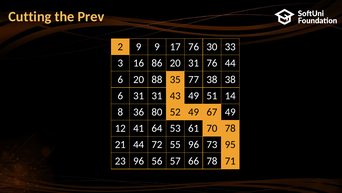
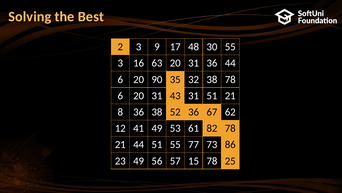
Cutting: Cutting -> Solving
Prev: Prev -> Best
2 9: 9 -> 3
17 76: 76 -> 48
30 33: 33 -> 55
86: 86 -> 63
31 76: 76 -> 36
88: 88 -> 90
77: 77 -> 32
38 38: 38 -> 78
31 at (139, 95): 31 -> 20
43 49: 49 -> 31
51 14: 14 -> 21
36 80: 80 -> 38
52 49: 49 -> 36
67 49: 49 -> 62
41 64: 64 -> 49
70: 70 -> 82
44 72: 72 -> 51
55 96: 96 -> 77
95: 95 -> 86
23 96: 96 -> 49
66: 66 -> 15
71: 71 -> 25
